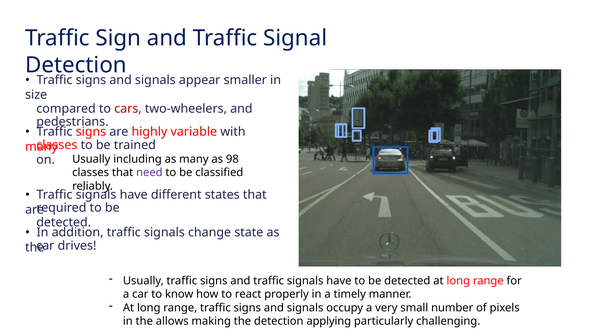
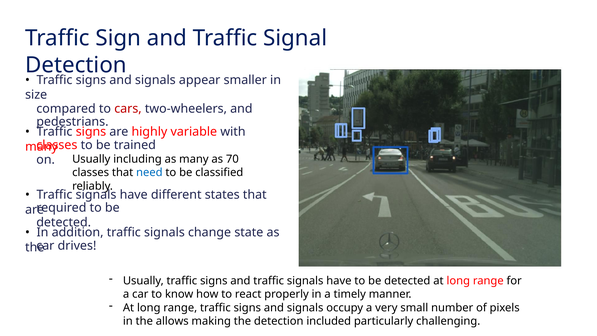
98: 98 -> 70
need colour: purple -> blue
applying: applying -> included
